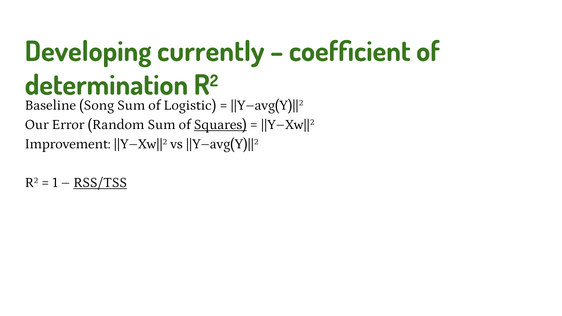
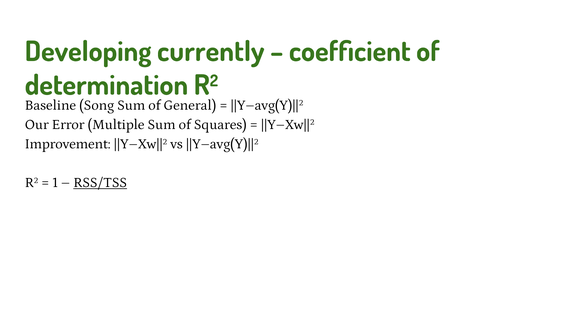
Logistic: Logistic -> General
Random: Random -> Multiple
Squares underline: present -> none
